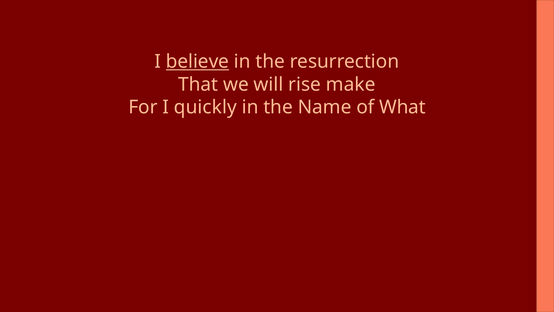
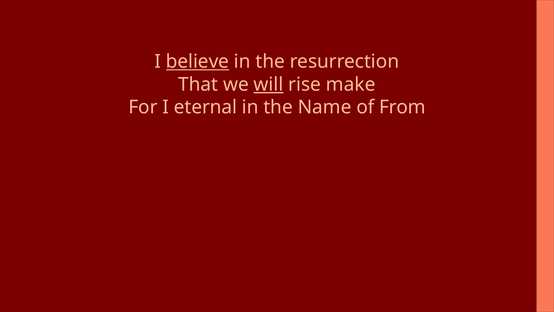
will underline: none -> present
quickly: quickly -> eternal
What: What -> From
